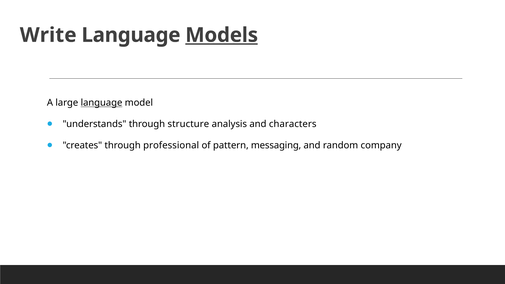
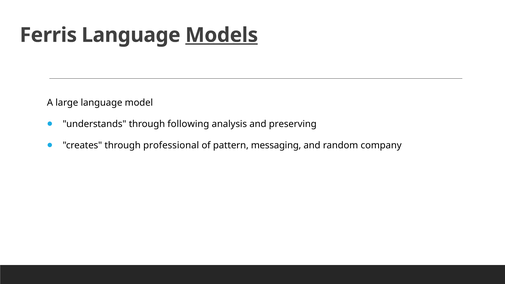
Write: Write -> Ferris
language at (102, 103) underline: present -> none
structure: structure -> following
characters: characters -> preserving
